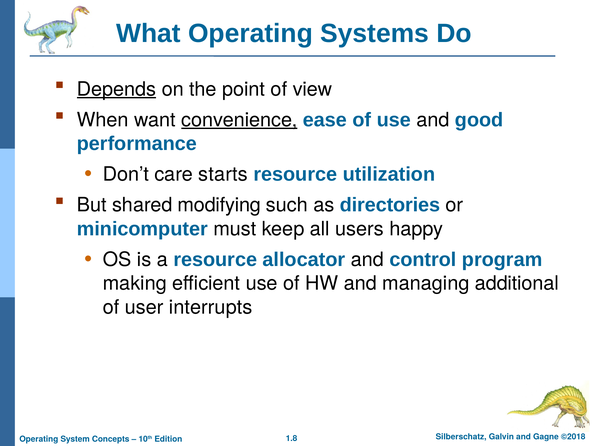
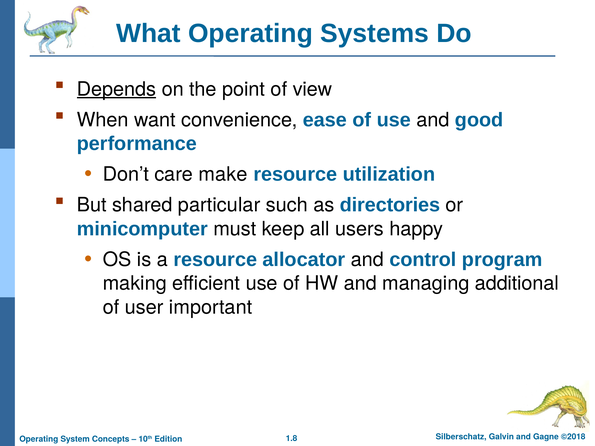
convenience underline: present -> none
starts: starts -> make
modifying: modifying -> particular
interrupts: interrupts -> important
